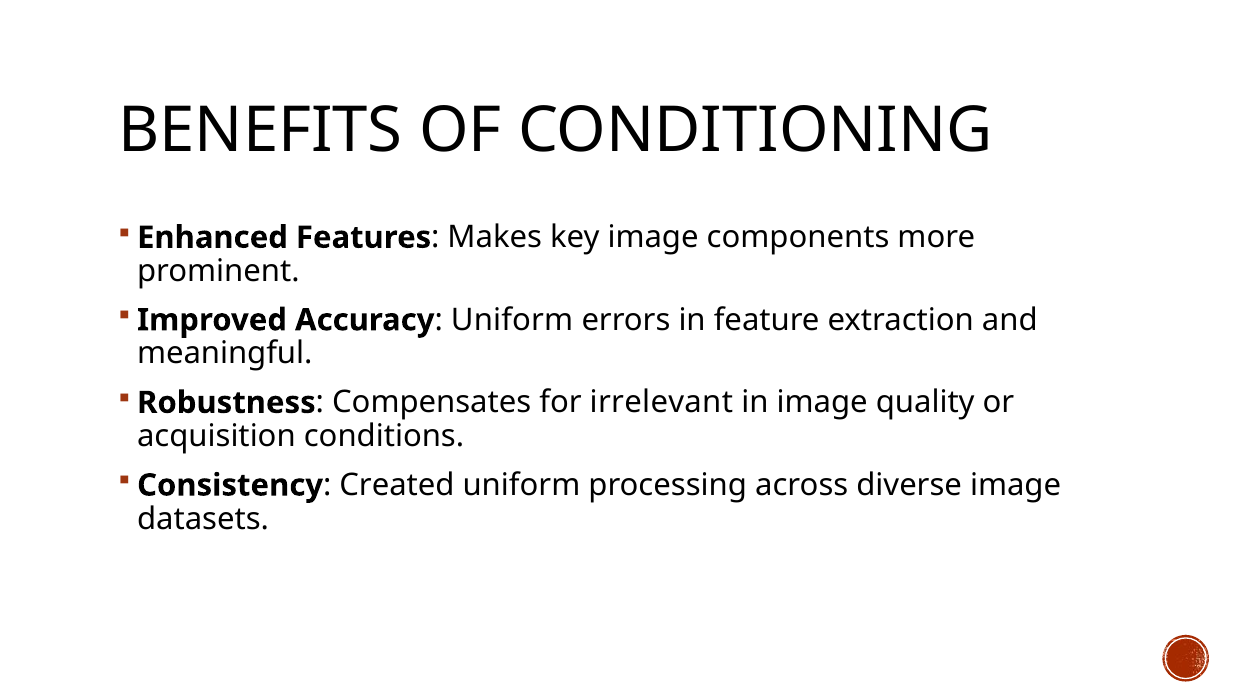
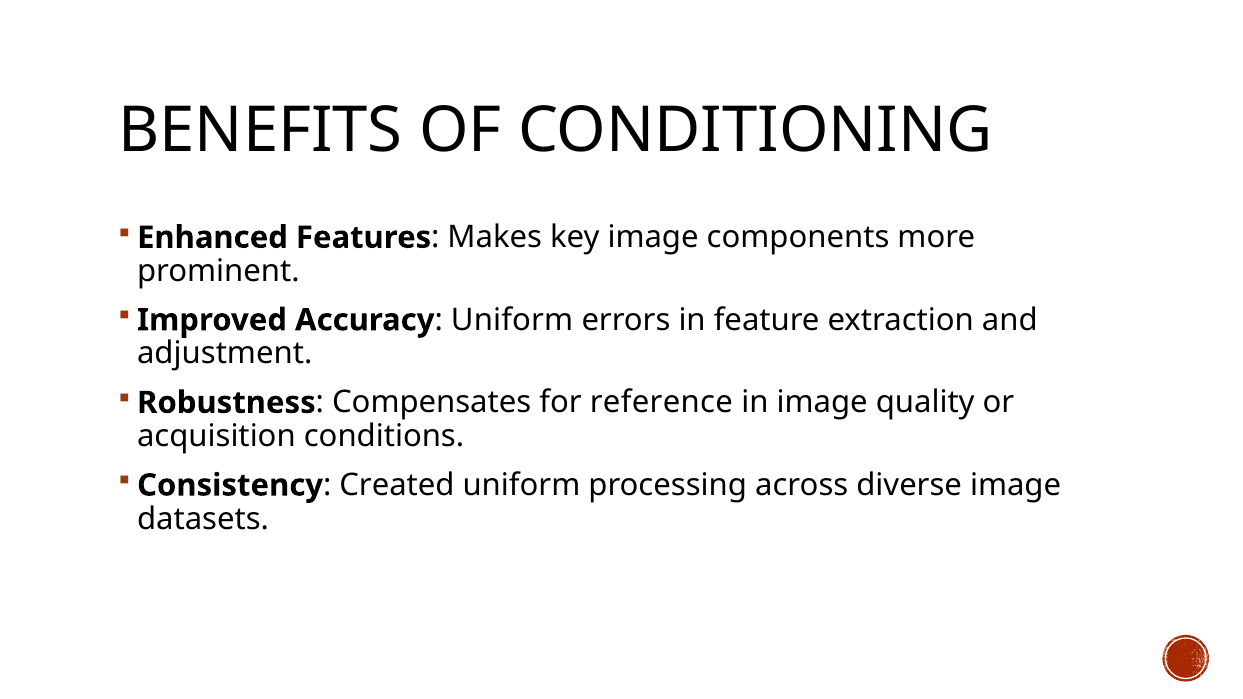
meaningful: meaningful -> adjustment
irrelevant: irrelevant -> reference
